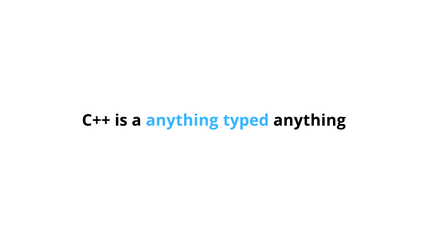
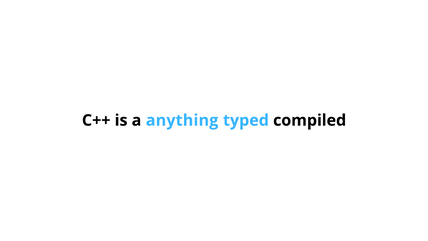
typed anything: anything -> compiled
